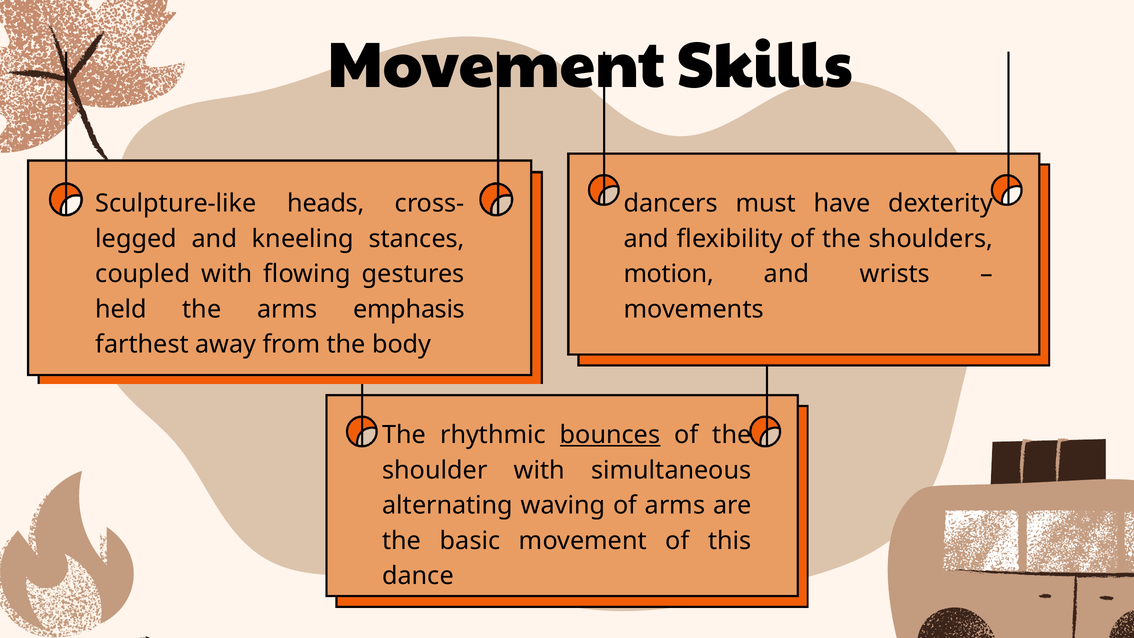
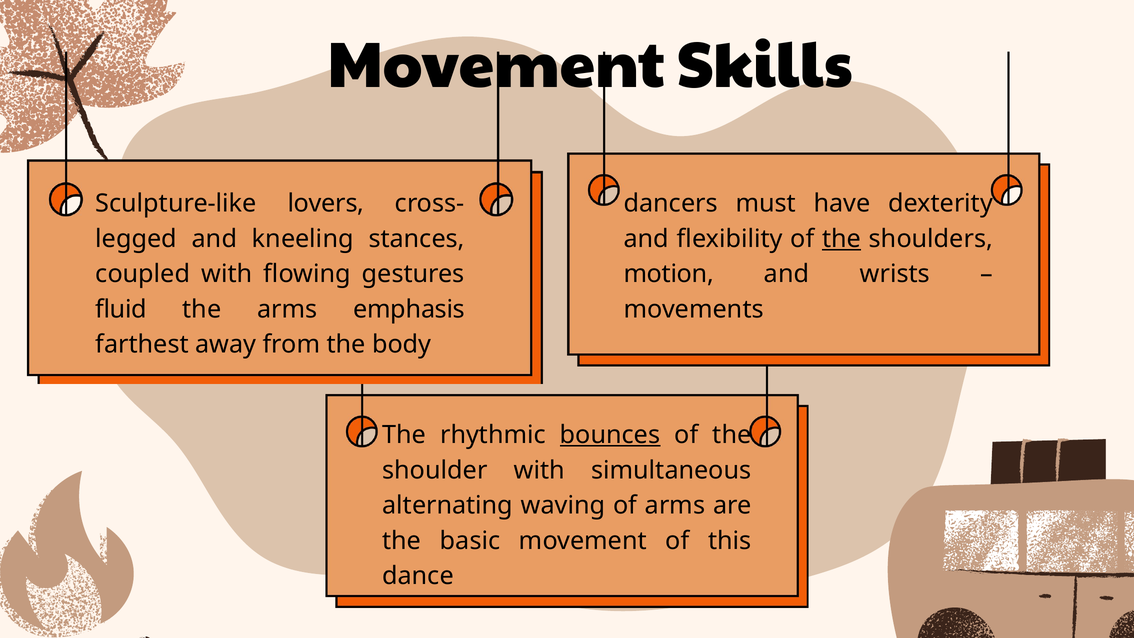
heads: heads -> lovers
the at (842, 239) underline: none -> present
held: held -> fluid
